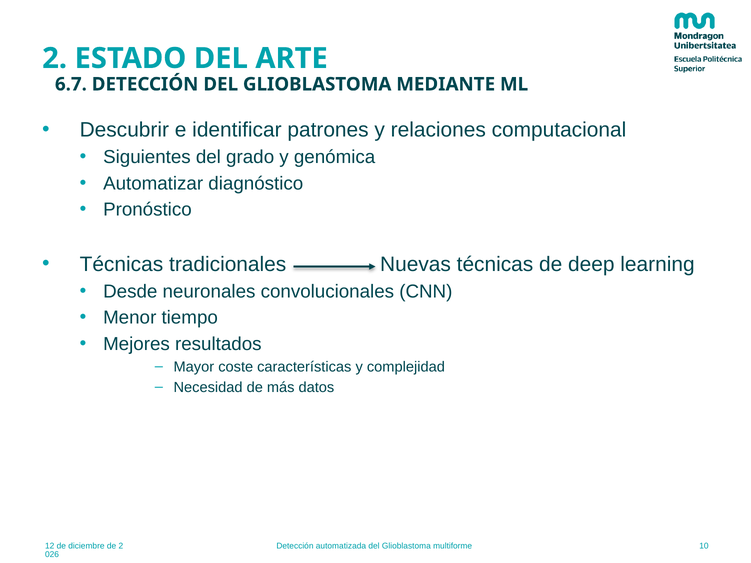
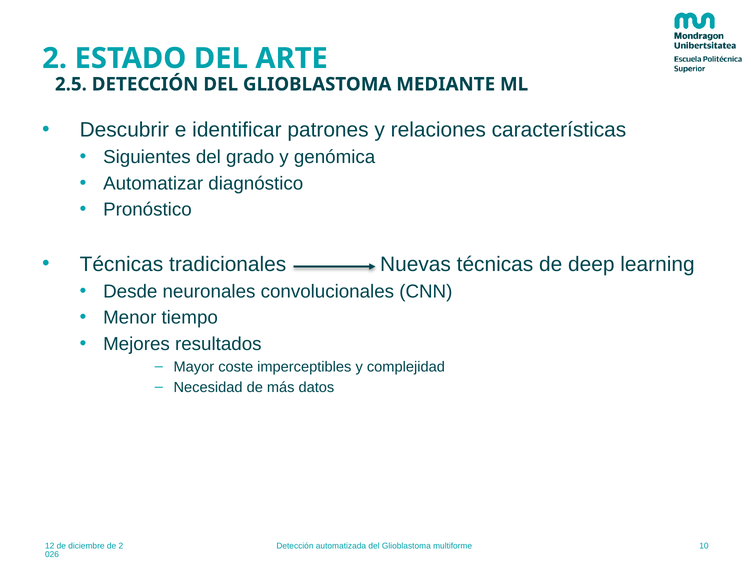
6.7: 6.7 -> 2.5
computacional: computacional -> características
características: características -> imperceptibles
